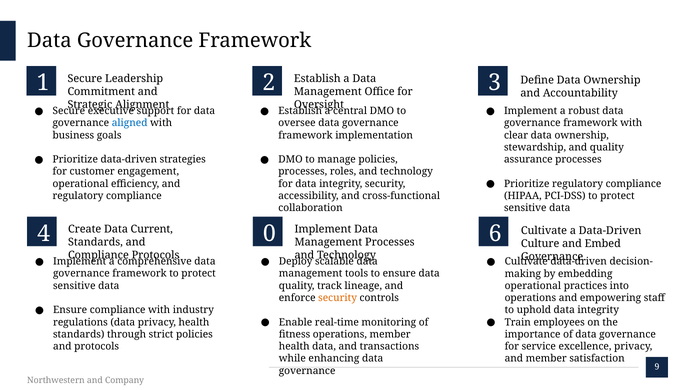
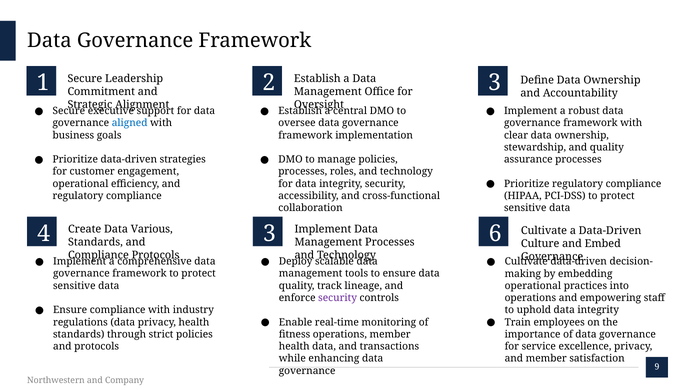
Current: Current -> Various
4 0: 0 -> 3
security at (338, 298) colour: orange -> purple
